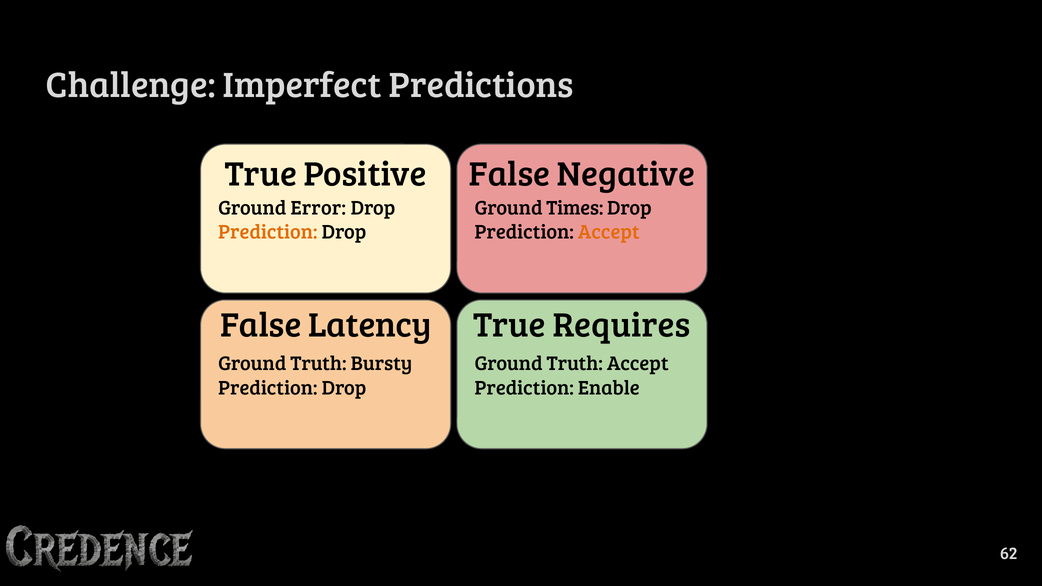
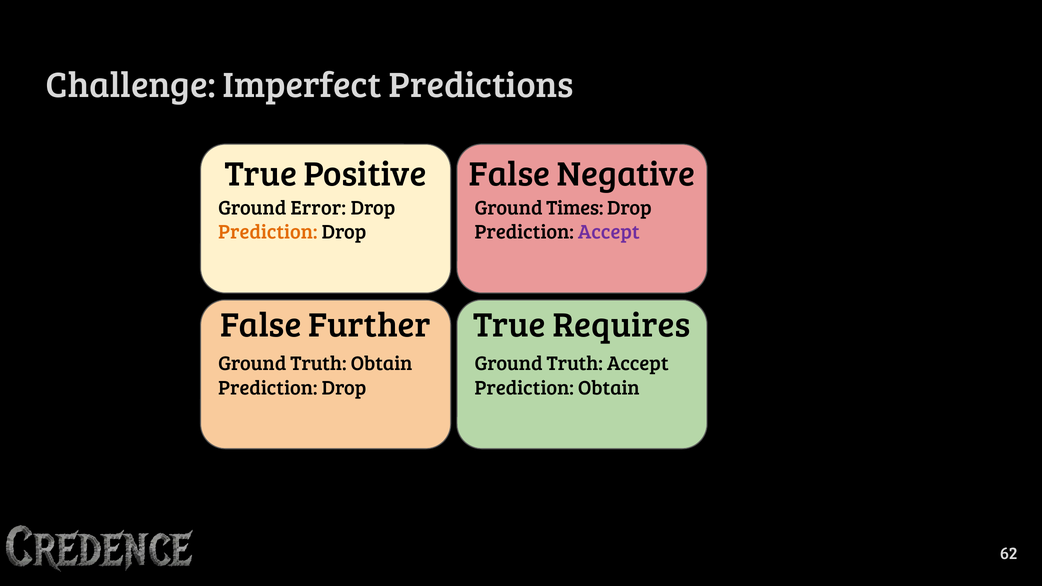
Accept at (609, 232) colour: orange -> purple
Latency: Latency -> Further
Truth Bursty: Bursty -> Obtain
Prediction Enable: Enable -> Obtain
